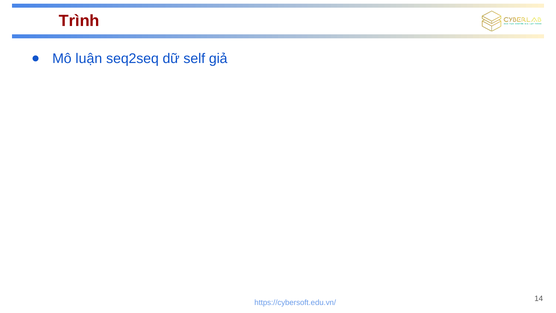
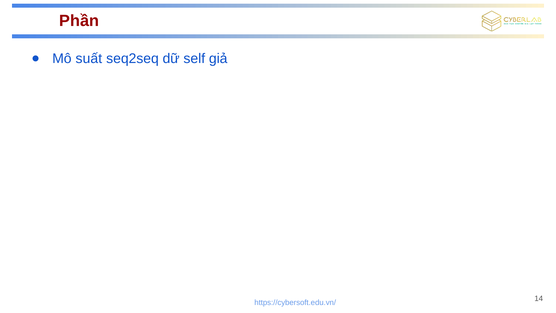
Trình: Trình -> Phần
luận: luận -> suất
